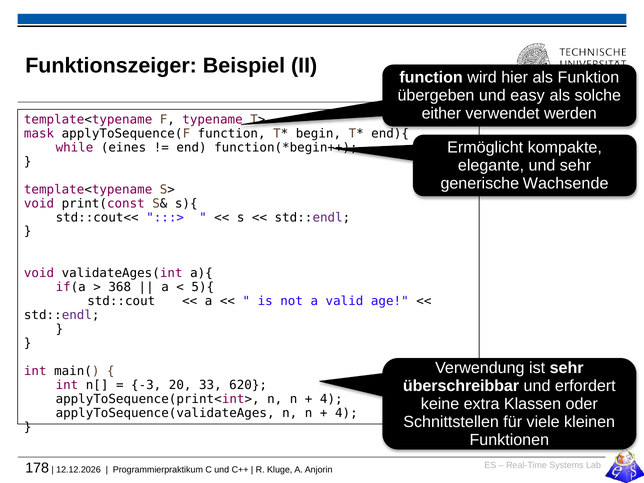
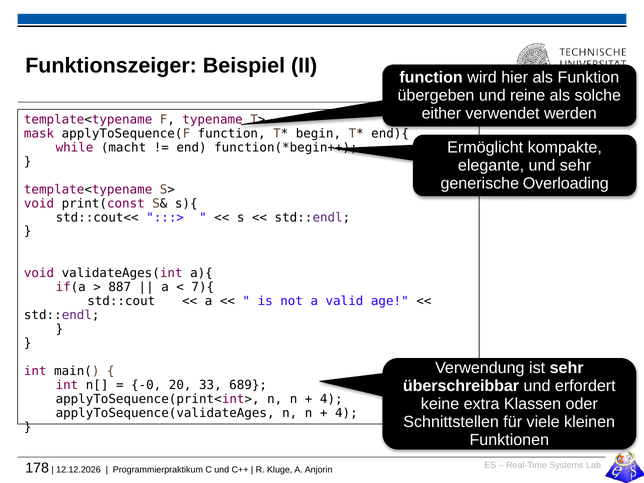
easy: easy -> reine
eines: eines -> macht
Wachsende: Wachsende -> Overloading
368: 368 -> 887
5){: 5){ -> 7){
-3: -3 -> -0
620: 620 -> 689
